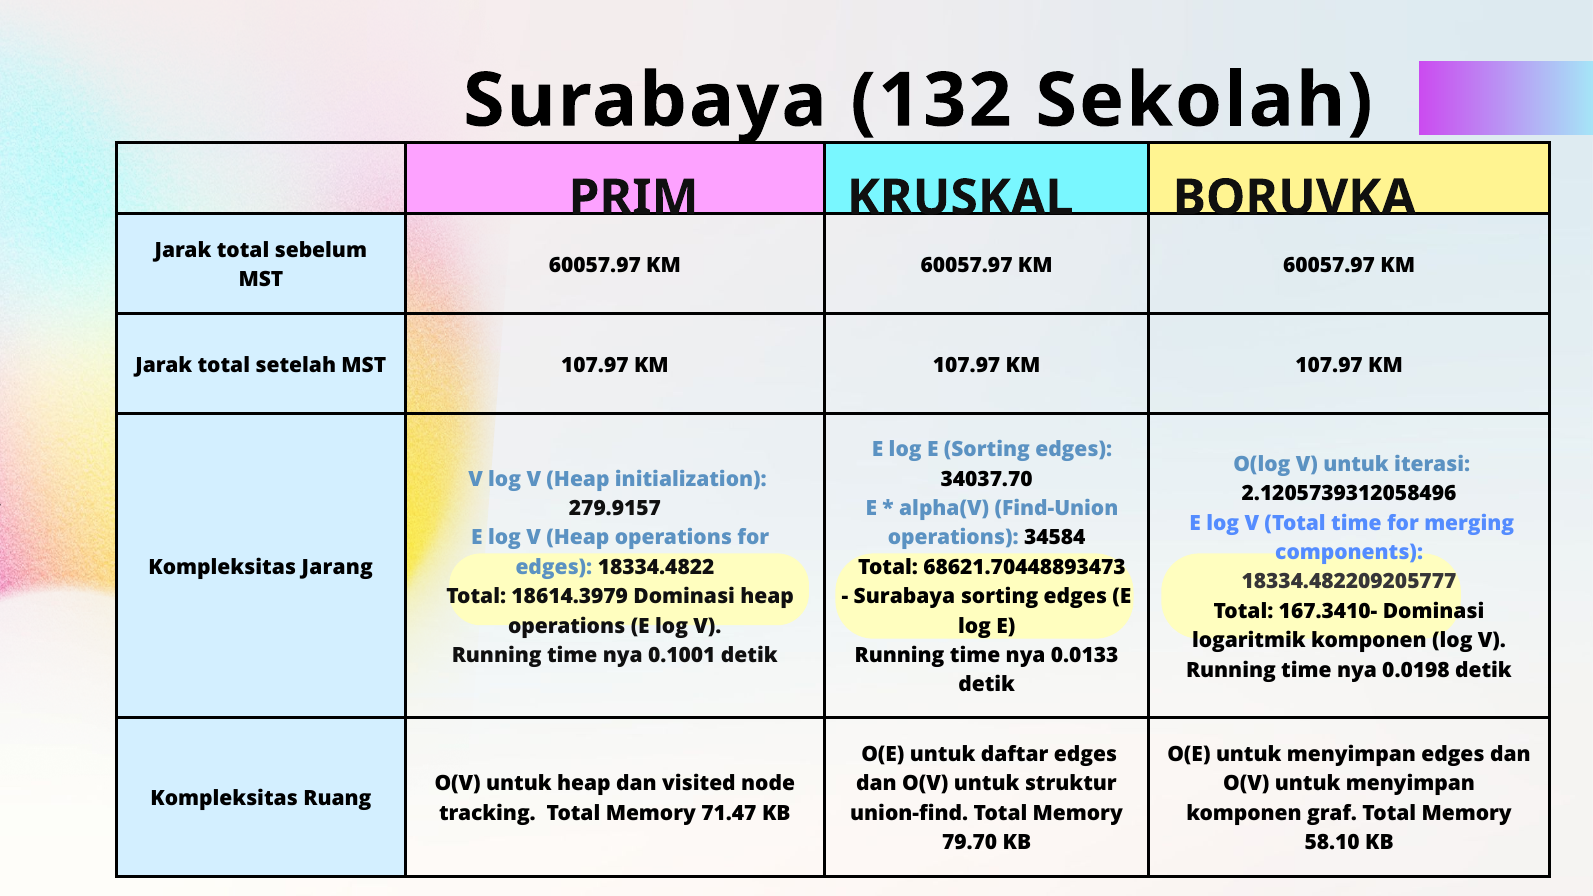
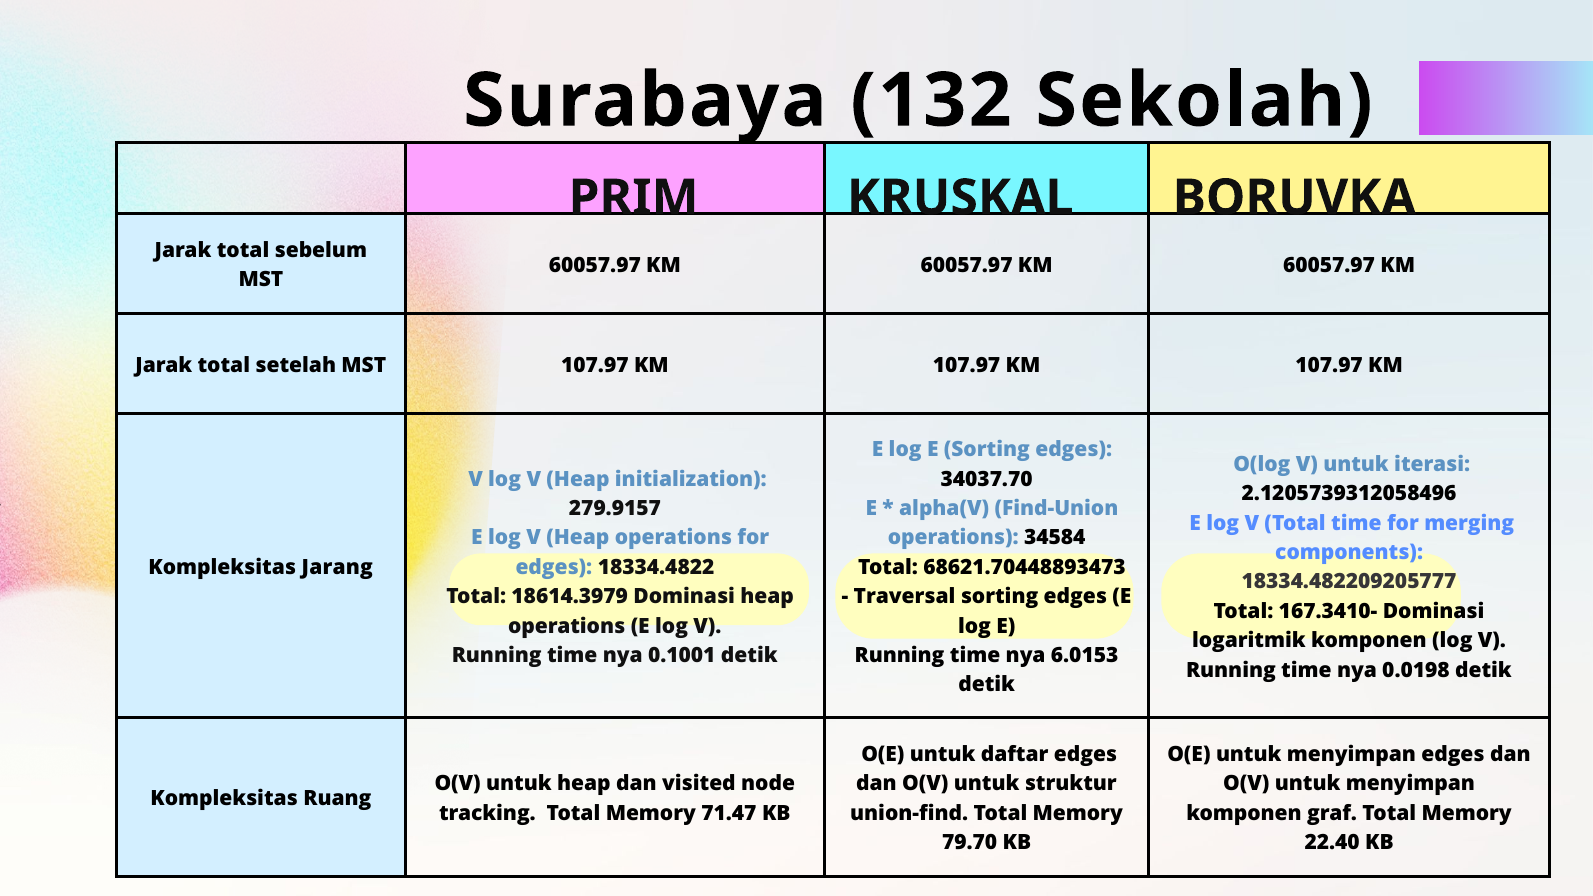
Surabaya at (905, 597): Surabaya -> Traversal
0.0133: 0.0133 -> 6.0153
58.10: 58.10 -> 22.40
